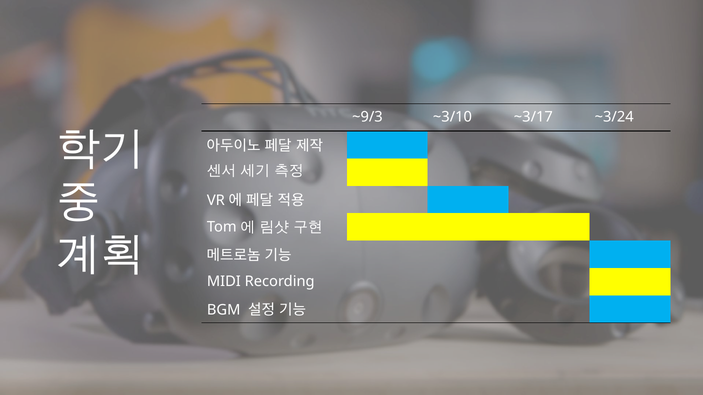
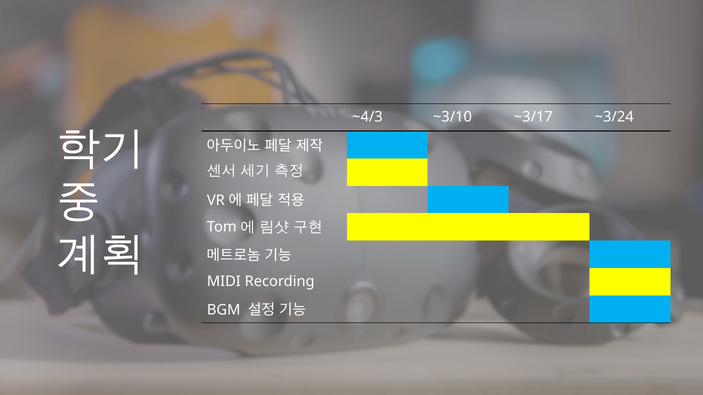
~9/3: ~9/3 -> ~4/3
